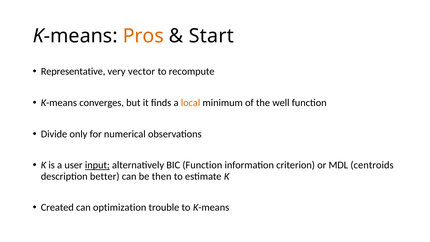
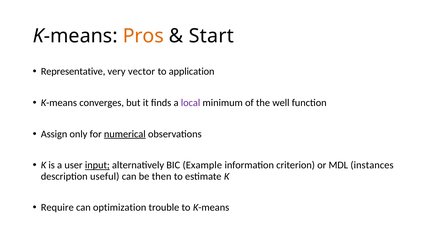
recompute: recompute -> application
local colour: orange -> purple
Divide: Divide -> Assign
numerical underline: none -> present
BIC Function: Function -> Example
centroids: centroids -> instances
better: better -> useful
Created: Created -> Require
